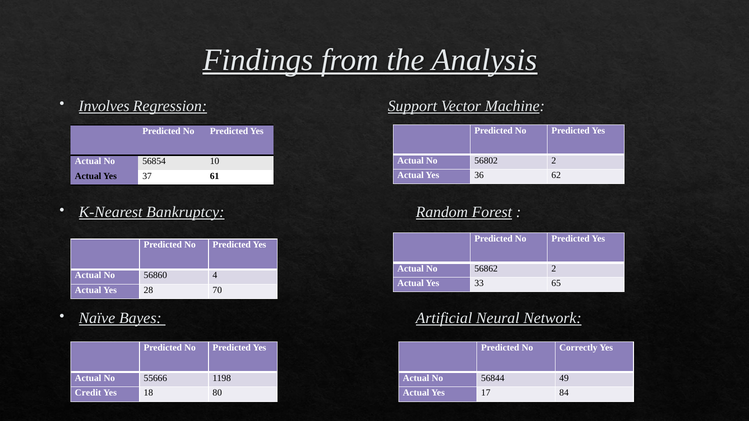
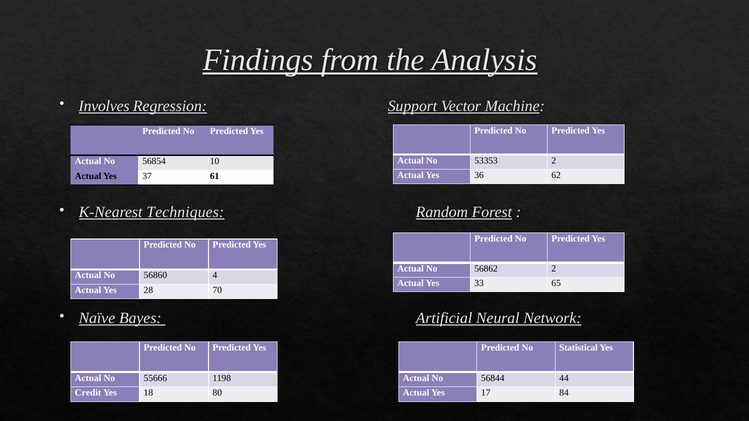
56802: 56802 -> 53353
Bankruptcy: Bankruptcy -> Techniques
Correctly: Correctly -> Statistical
49: 49 -> 44
